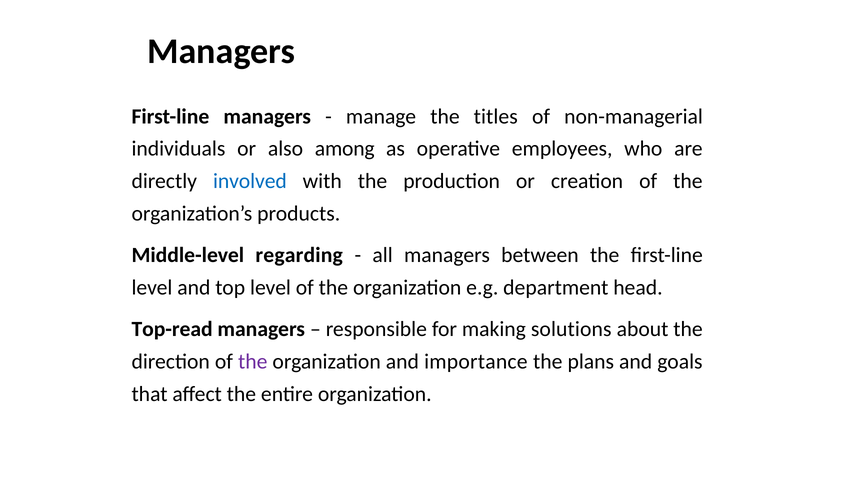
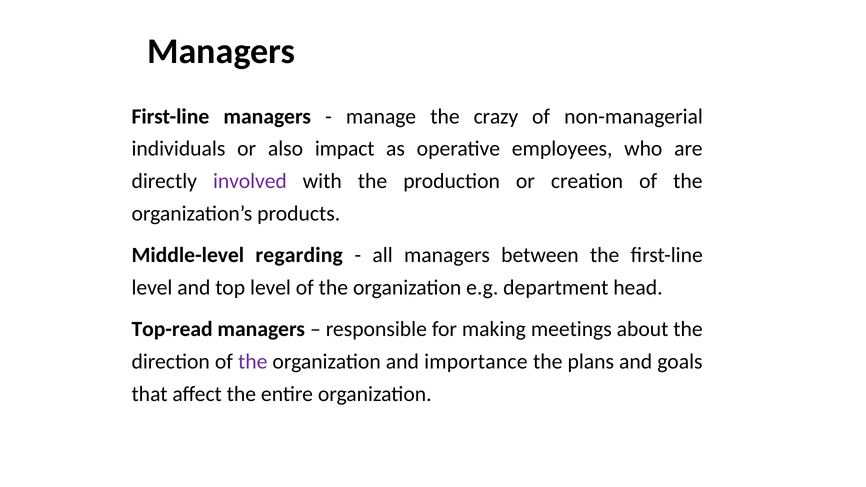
titles: titles -> crazy
among: among -> impact
involved colour: blue -> purple
solutions: solutions -> meetings
